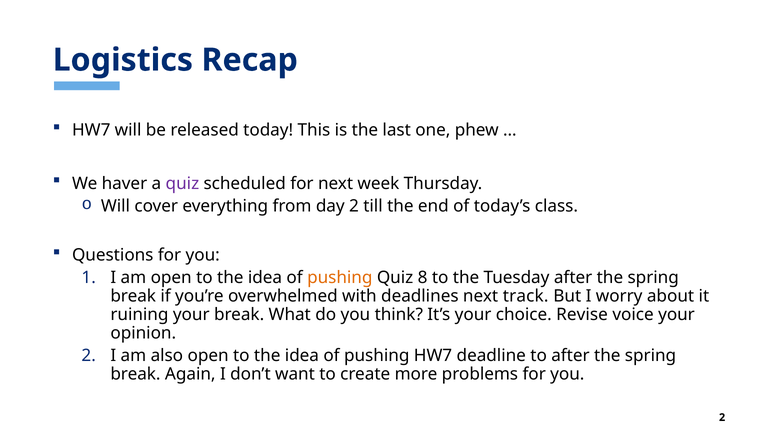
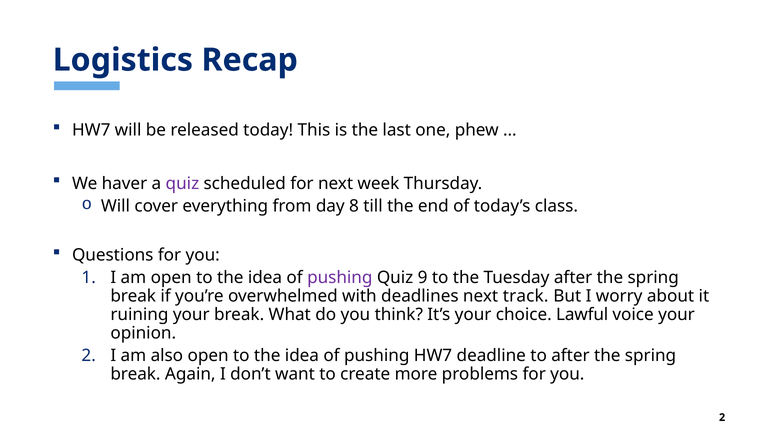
day 2: 2 -> 8
pushing at (340, 278) colour: orange -> purple
8: 8 -> 9
Revise: Revise -> Lawful
